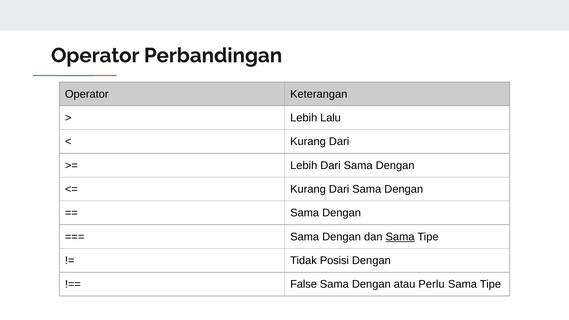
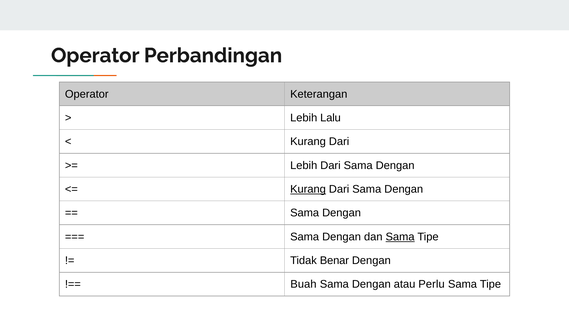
Kurang at (308, 189) underline: none -> present
Posisi: Posisi -> Benar
False: False -> Buah
